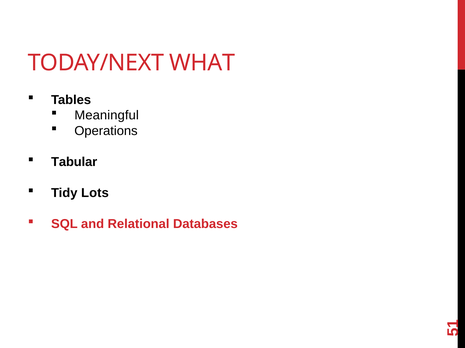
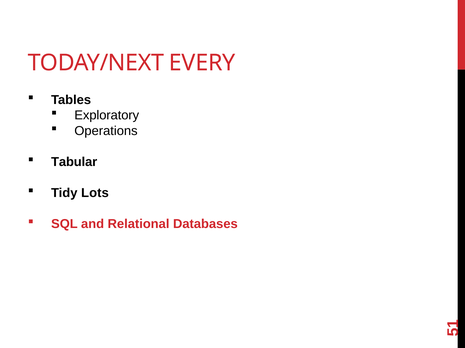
WHAT: WHAT -> EVERY
Meaningful: Meaningful -> Exploratory
